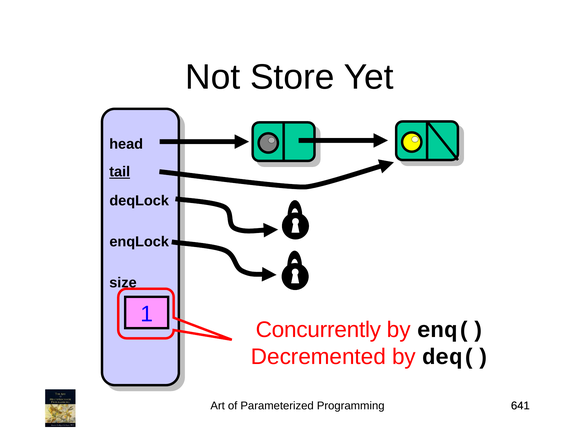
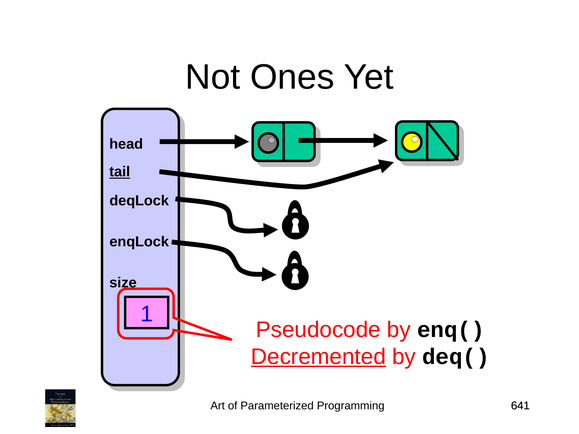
Store: Store -> Ones
Concurrently: Concurrently -> Pseudocode
Decremented underline: none -> present
